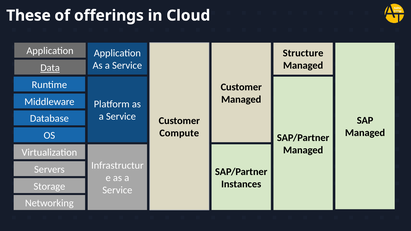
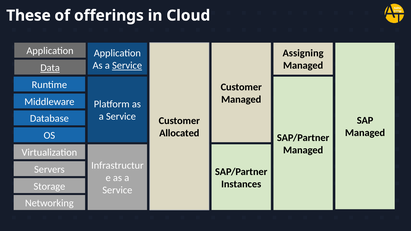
Structure: Structure -> Assigning
Service at (127, 66) underline: none -> present
Compute: Compute -> Allocated
